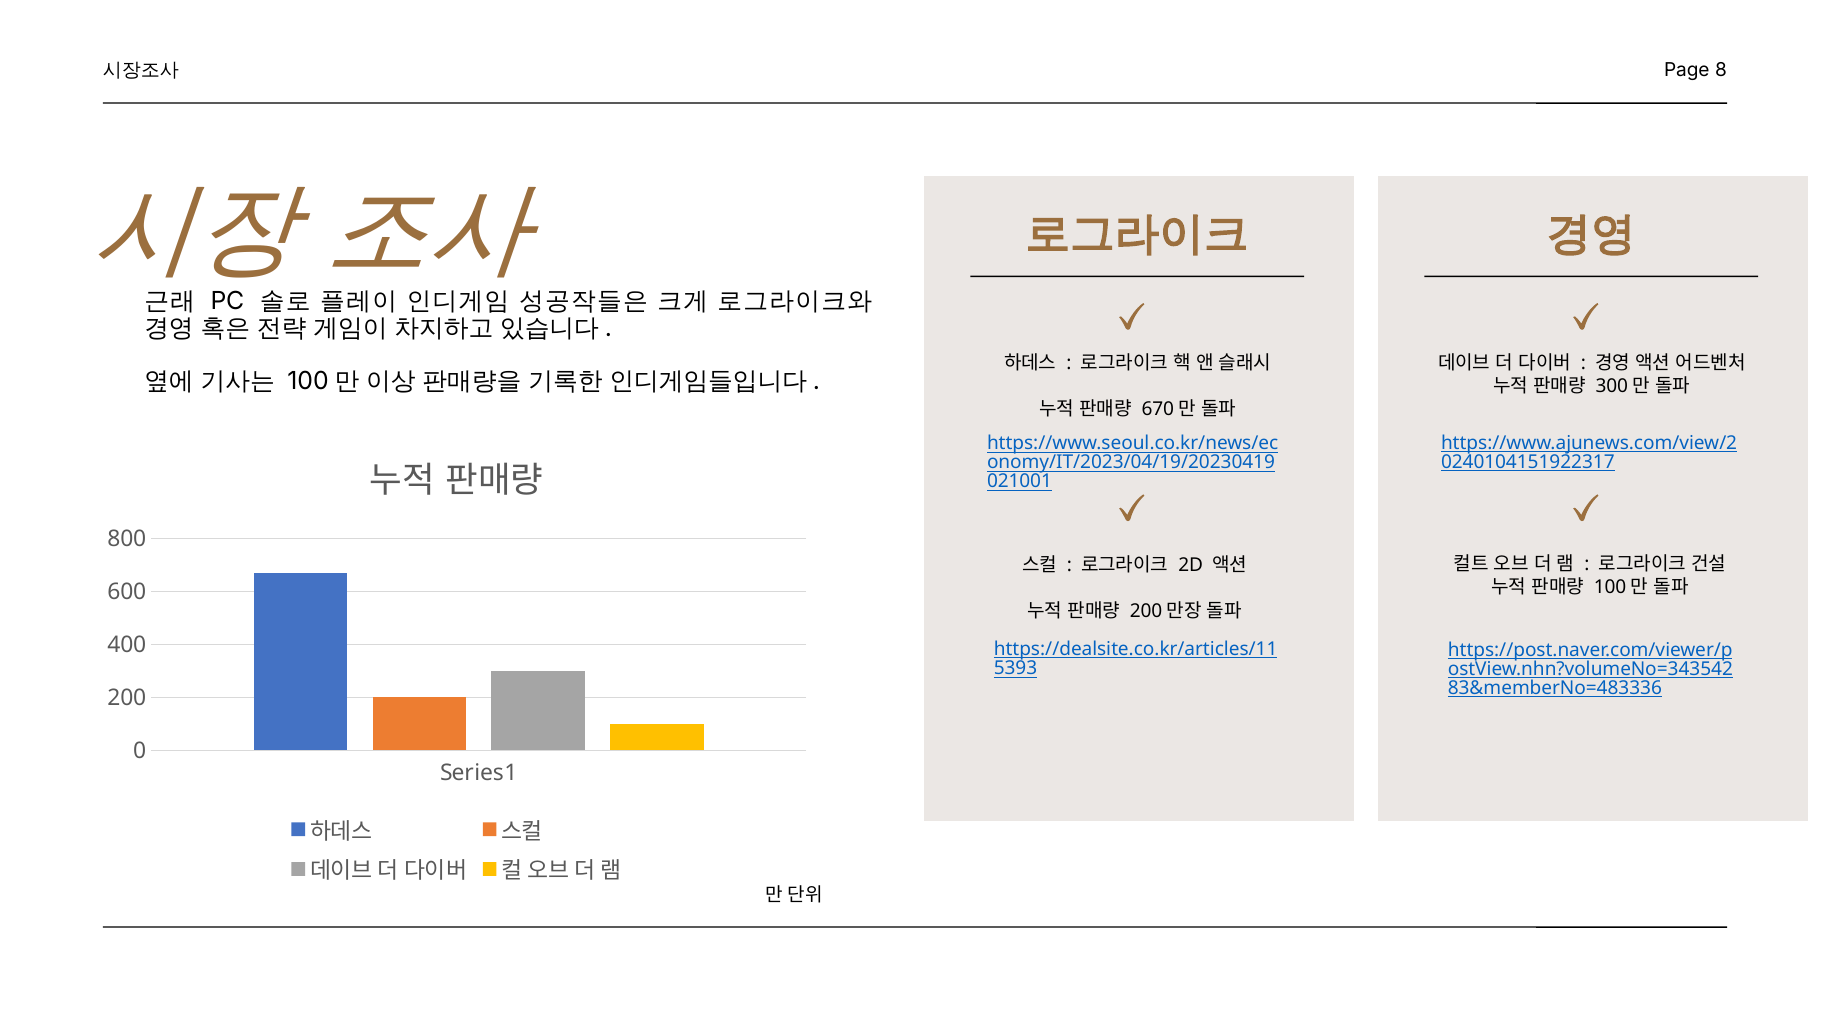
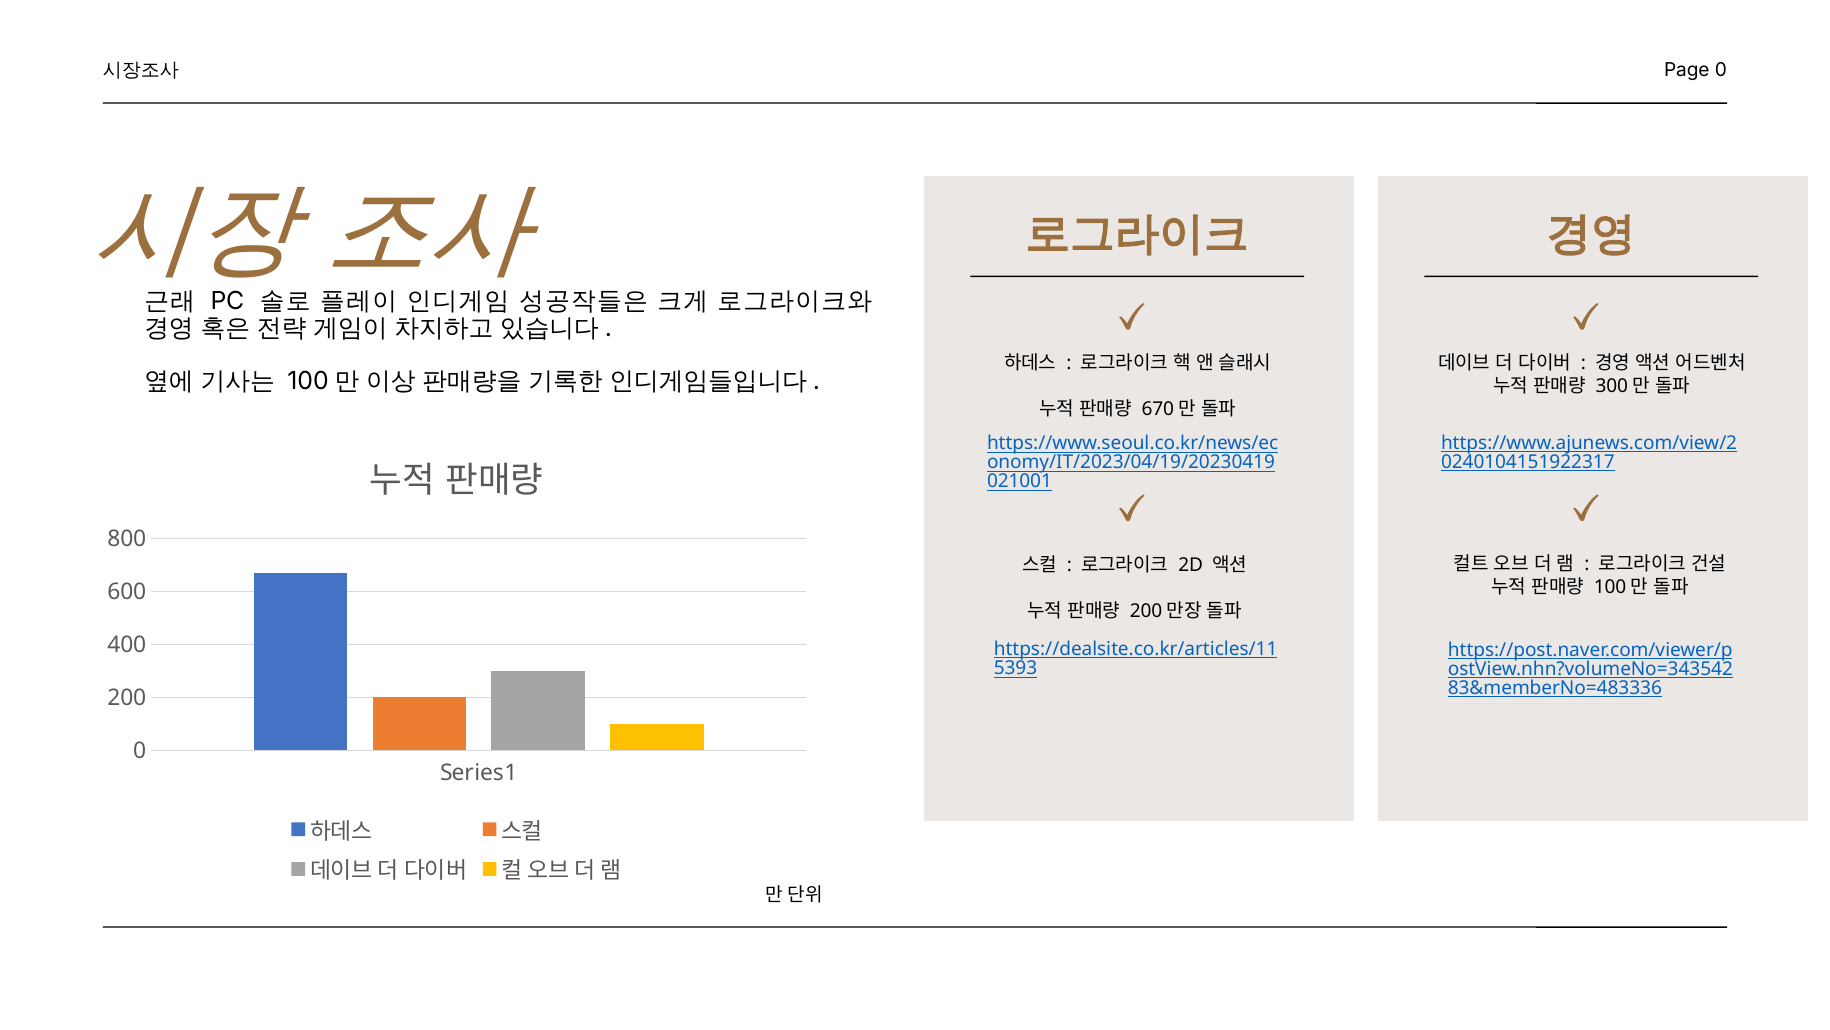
Page 8: 8 -> 0
